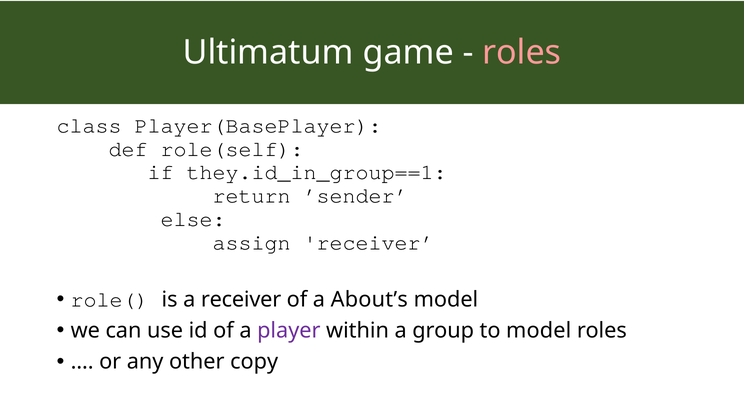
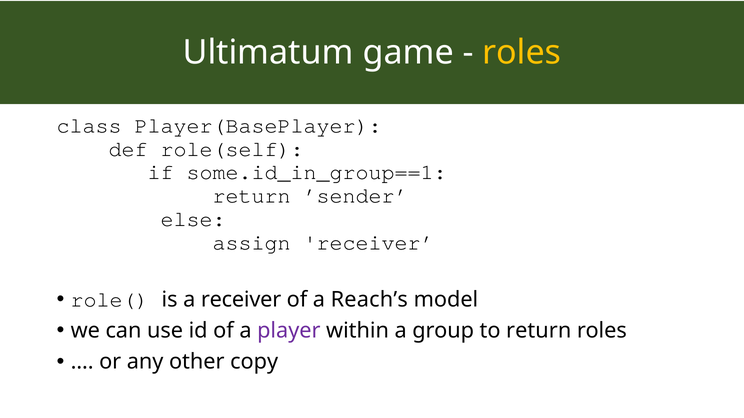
roles at (522, 52) colour: pink -> yellow
they.id_in_group==1: they.id_in_group==1 -> some.id_in_group==1
About’s: About’s -> Reach’s
to model: model -> return
